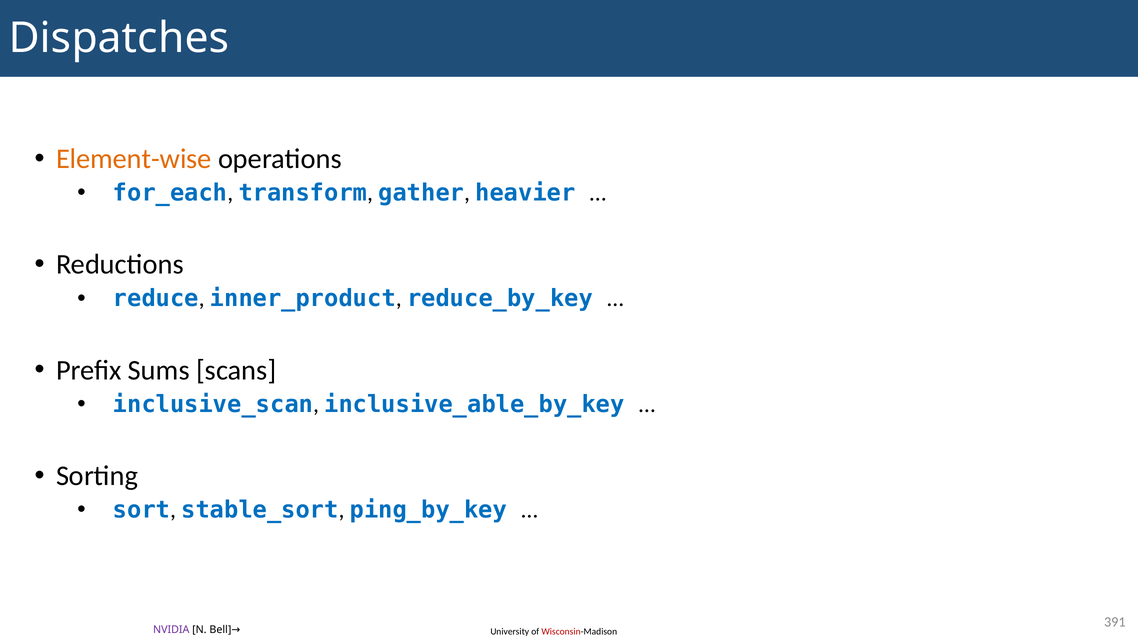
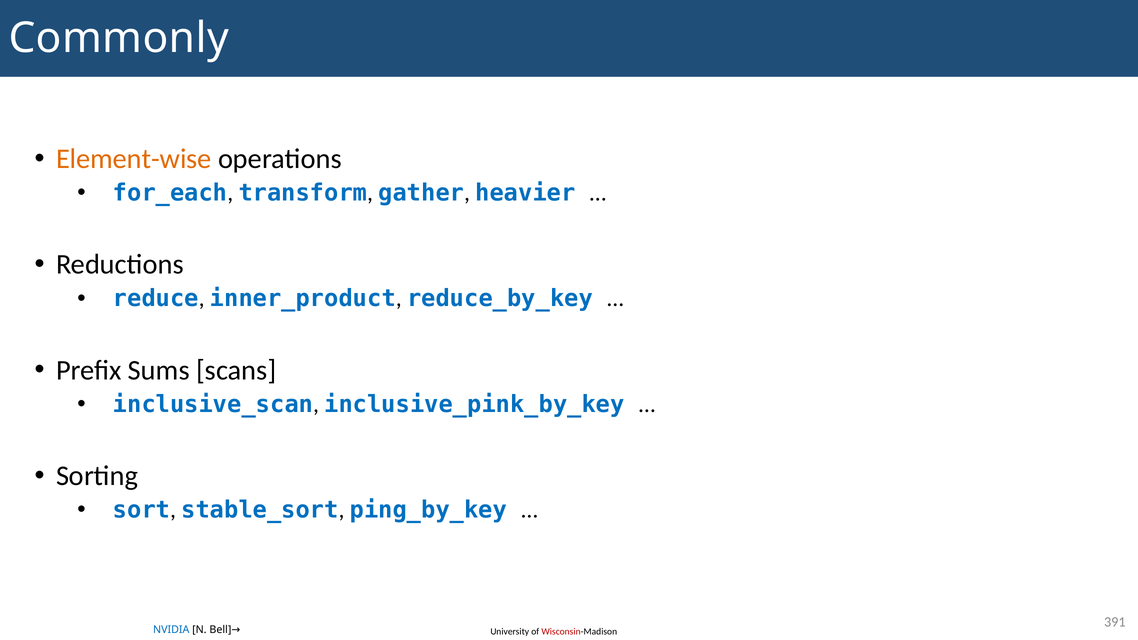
Dispatches: Dispatches -> Commonly
inclusive_able_by_key: inclusive_able_by_key -> inclusive_pink_by_key
NVIDIA colour: purple -> blue
